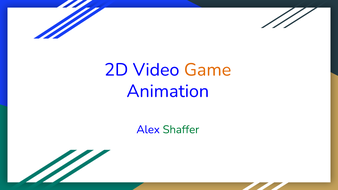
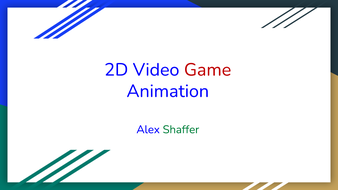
Game colour: orange -> red
